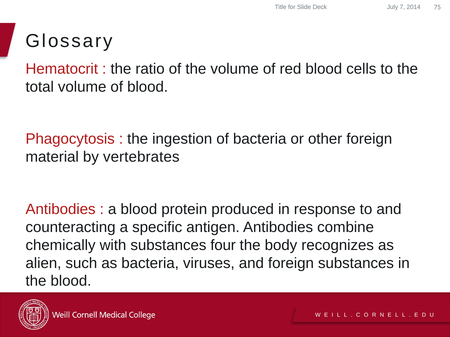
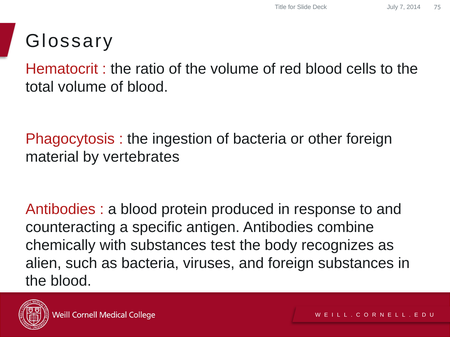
four: four -> test
